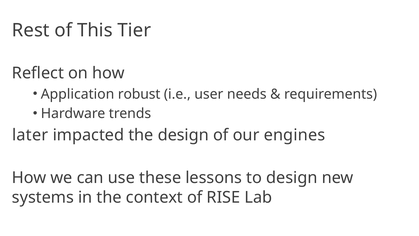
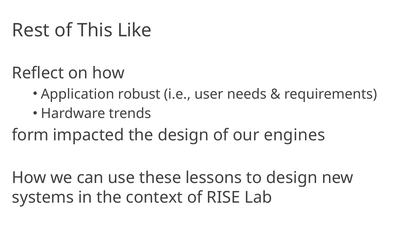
Tier: Tier -> Like
later: later -> form
